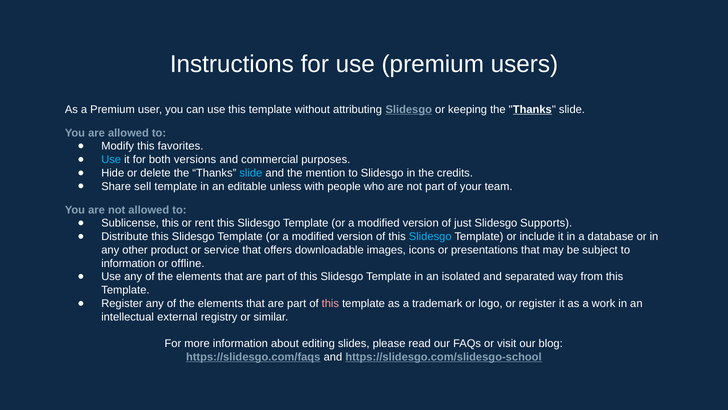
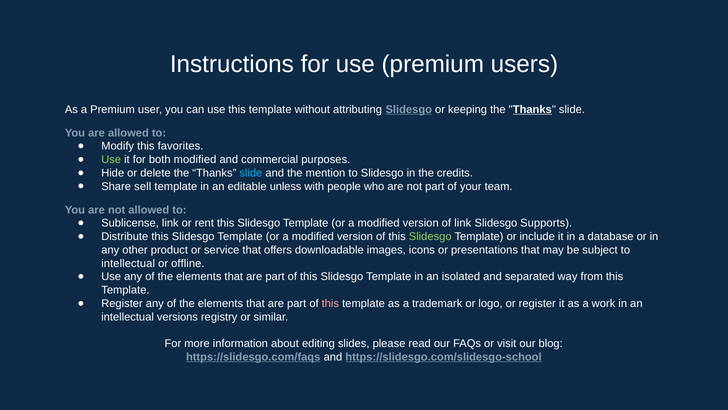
Use at (111, 159) colour: light blue -> light green
both versions: versions -> modified
Sublicense this: this -> link
of just: just -> link
Slidesgo at (430, 236) colour: light blue -> light green
information at (128, 263): information -> intellectual
external: external -> versions
